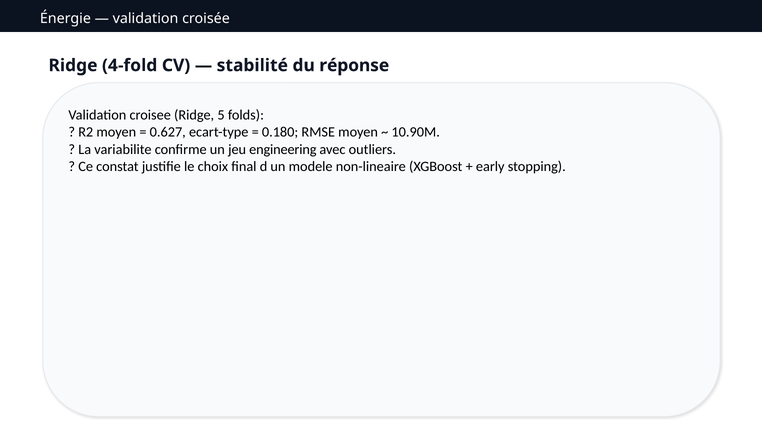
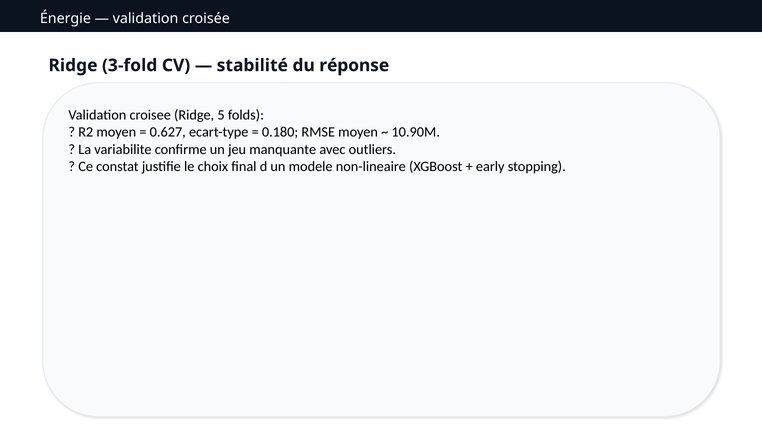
4-fold: 4-fold -> 3-fold
engineering: engineering -> manquante
